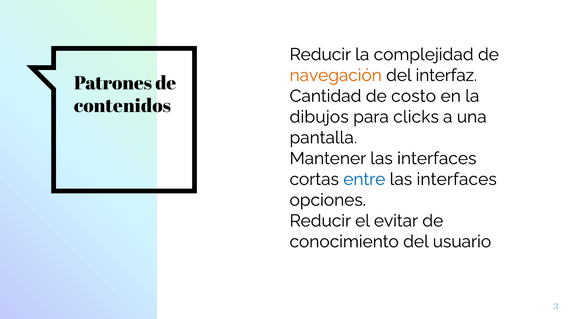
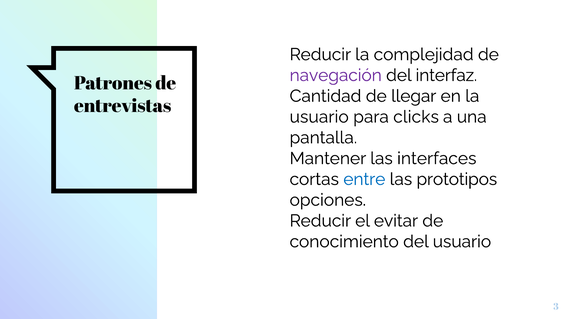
navegación colour: orange -> purple
costo: costo -> llegar
contenidos: contenidos -> entrevistas
dibujos at (319, 117): dibujos -> usuario
interfaces at (457, 179): interfaces -> prototipos
